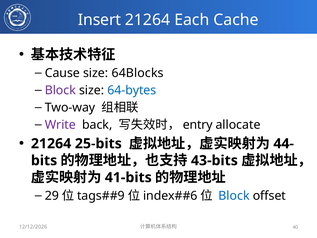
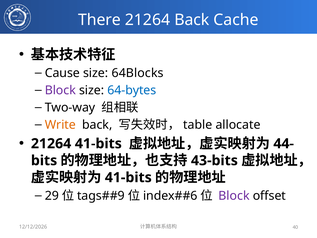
Insert: Insert -> There
21264 Each: Each -> Back
Write colour: purple -> orange
entry: entry -> table
21264 25-bits: 25-bits -> 41-bits
Block at (234, 196) colour: blue -> purple
